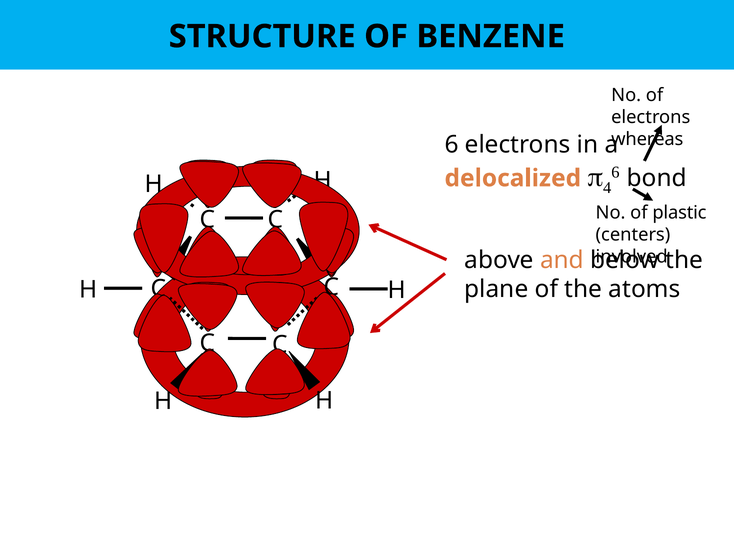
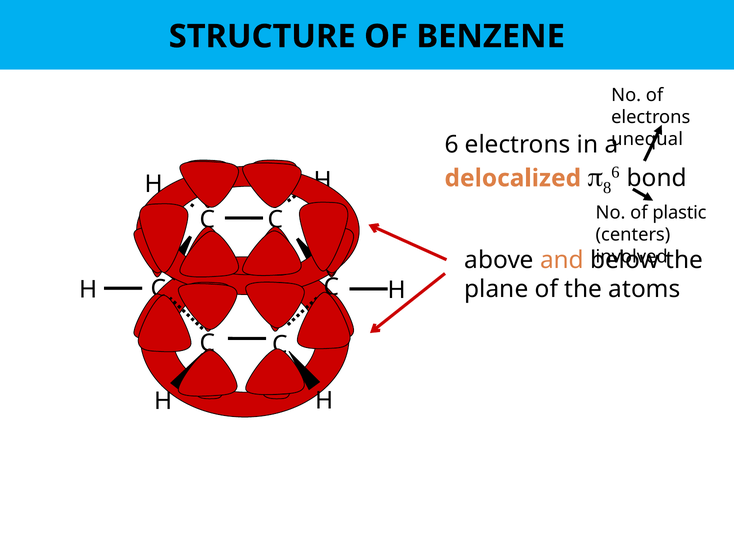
whereas: whereas -> unequal
4: 4 -> 8
